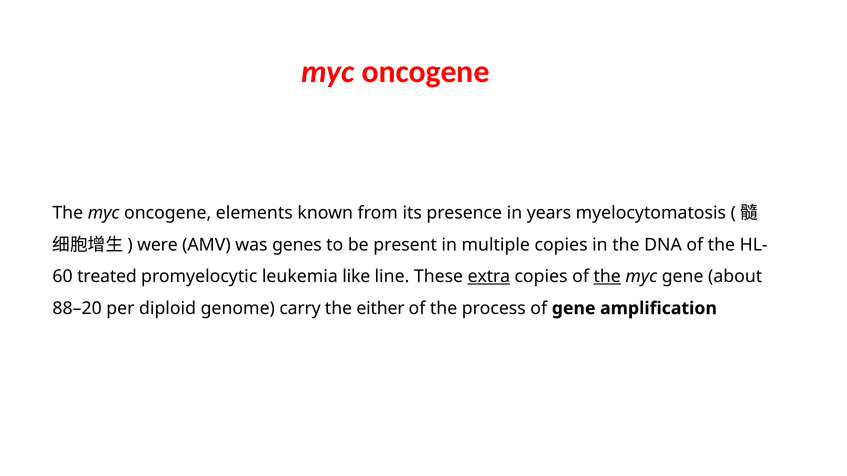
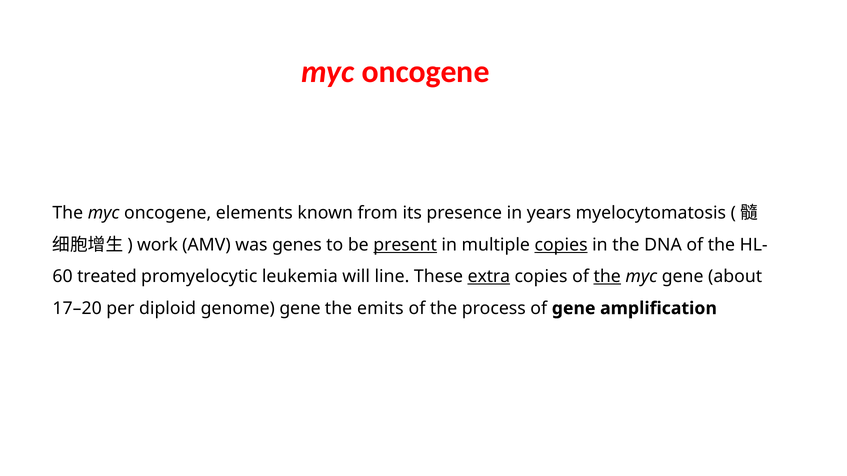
were: were -> work
present underline: none -> present
copies at (561, 245) underline: none -> present
like: like -> will
88–20: 88–20 -> 17–20
genome carry: carry -> gene
either: either -> emits
